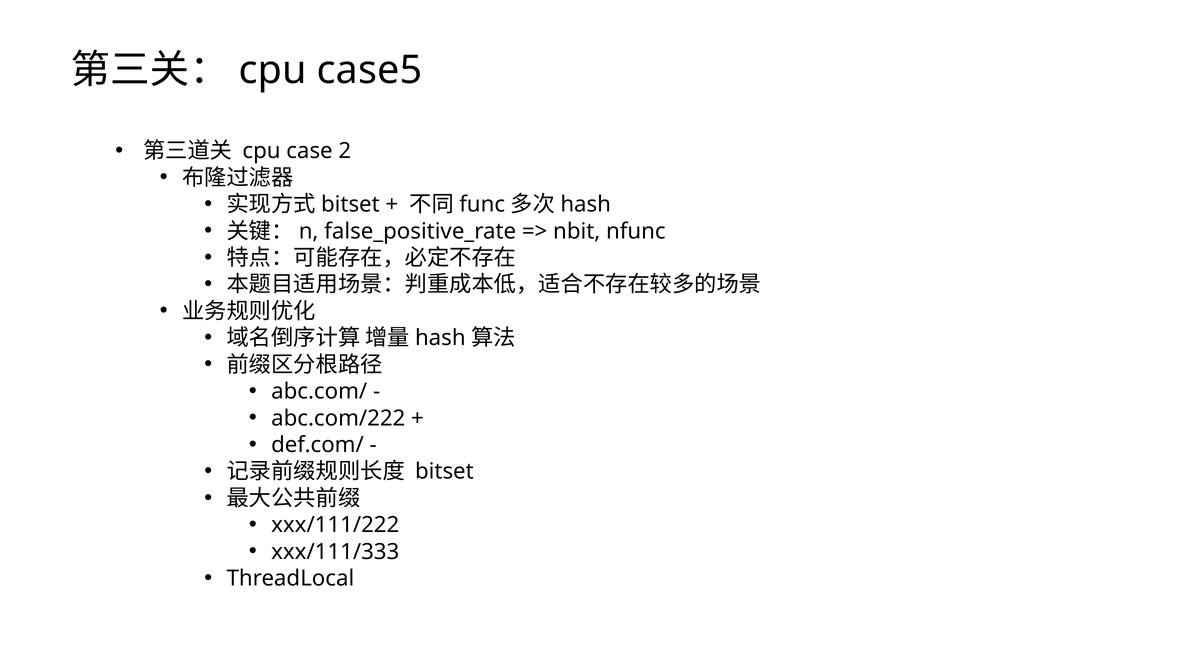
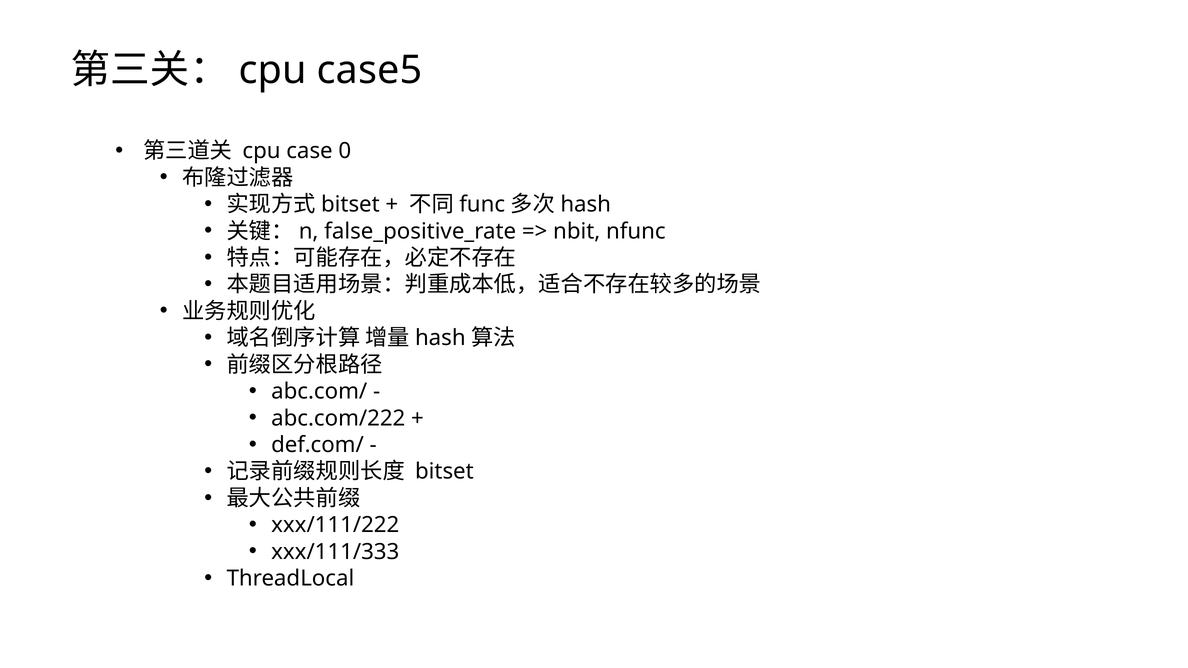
2: 2 -> 0
